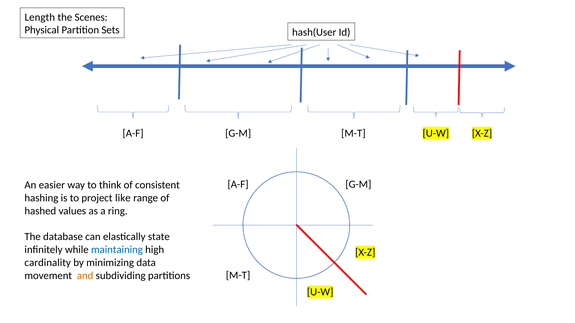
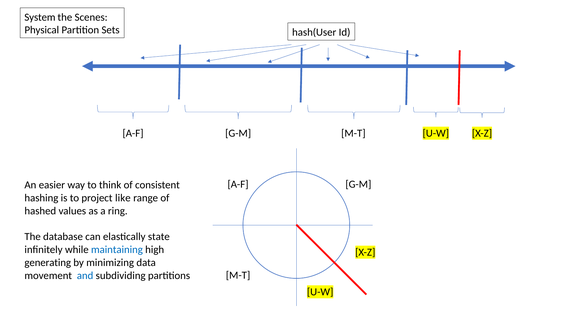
Length: Length -> System
cardinality: cardinality -> generating
and colour: orange -> blue
